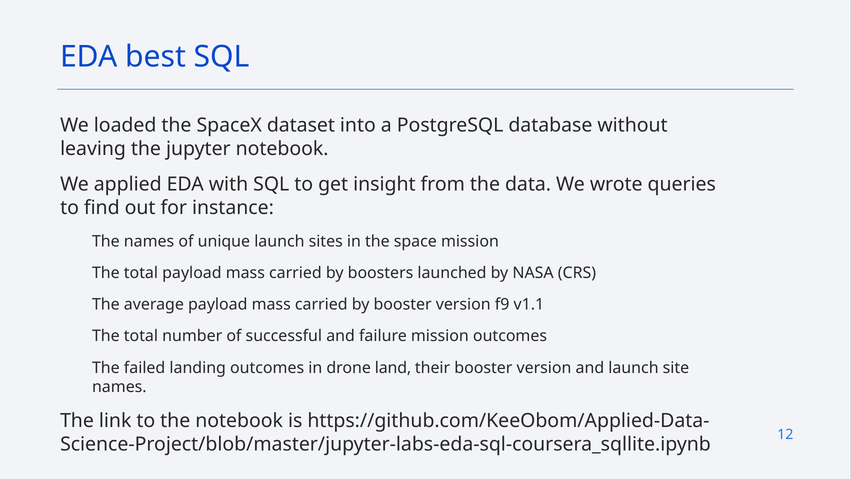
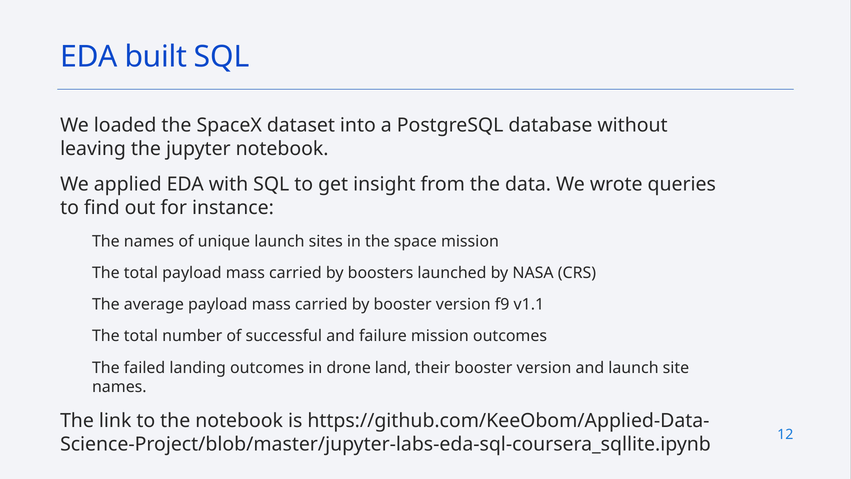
best: best -> built
